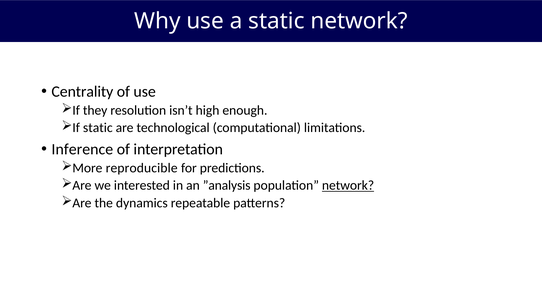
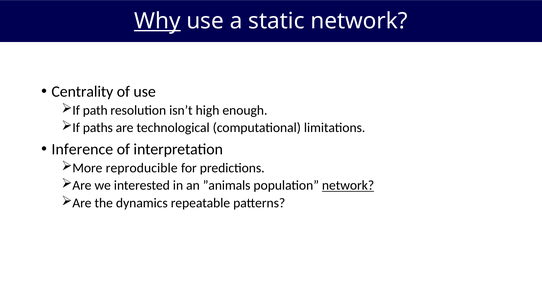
Why underline: none -> present
they: they -> path
If static: static -> paths
”analysis: ”analysis -> ”animals
